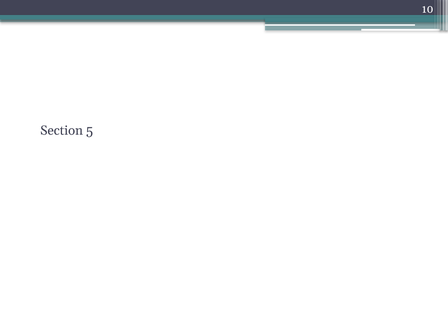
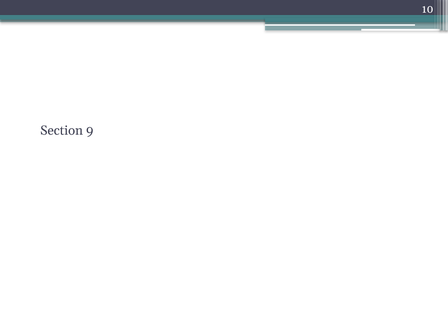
5: 5 -> 9
